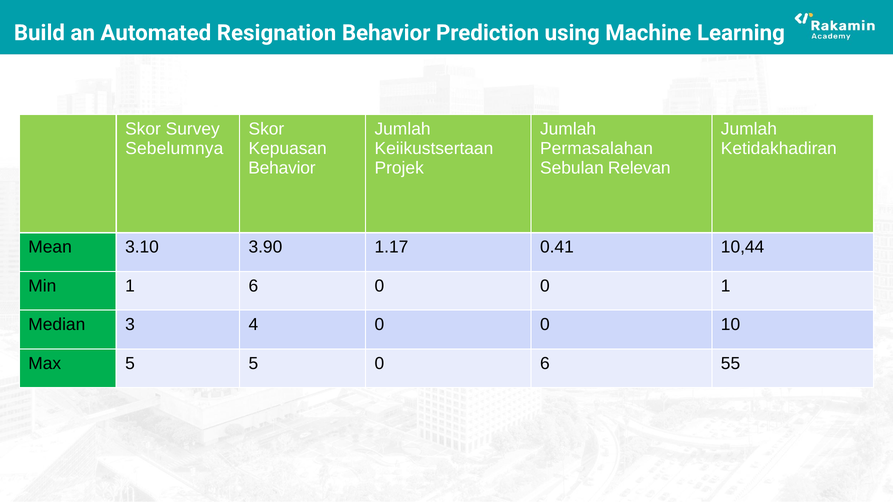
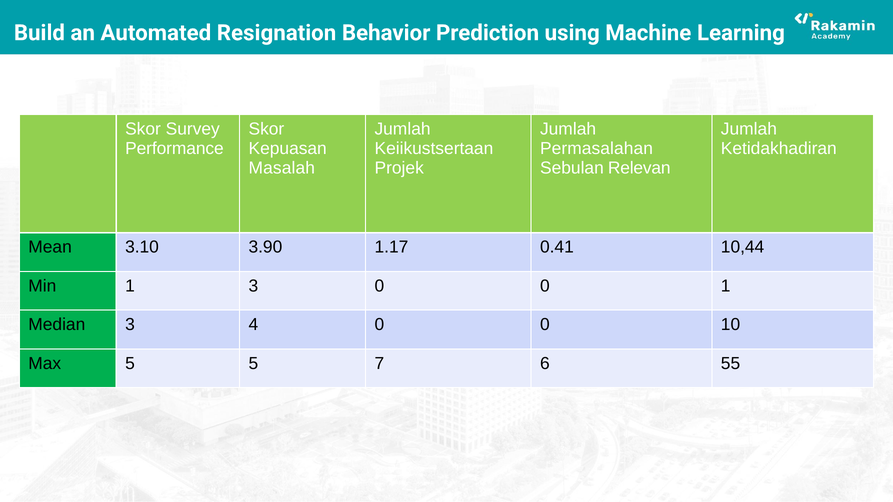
Sebelumnya: Sebelumnya -> Performance
Behavior at (282, 168): Behavior -> Masalah
1 6: 6 -> 3
5 0: 0 -> 7
